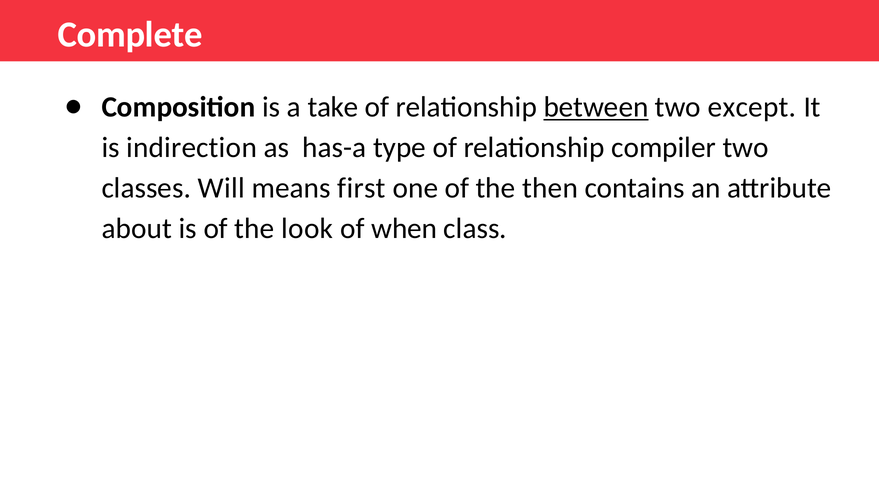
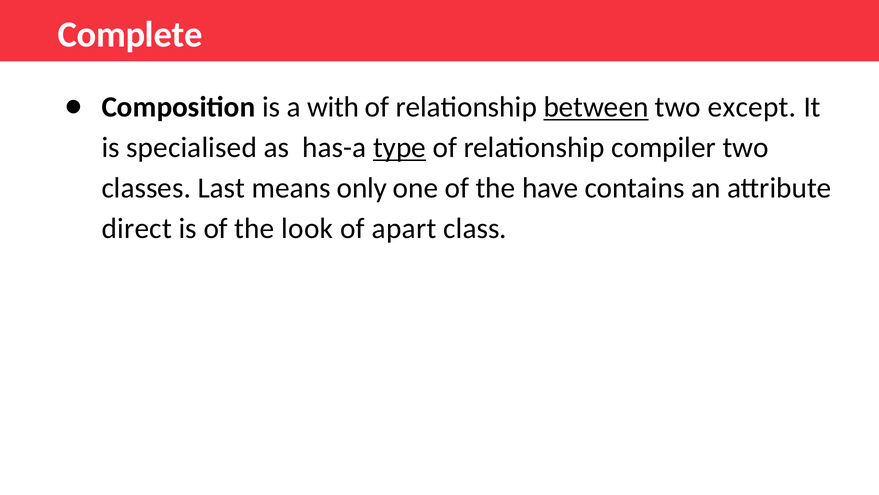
take: take -> with
indirection: indirection -> specialised
type underline: none -> present
Will: Will -> Last
first: first -> only
then: then -> have
about: about -> direct
when: when -> apart
